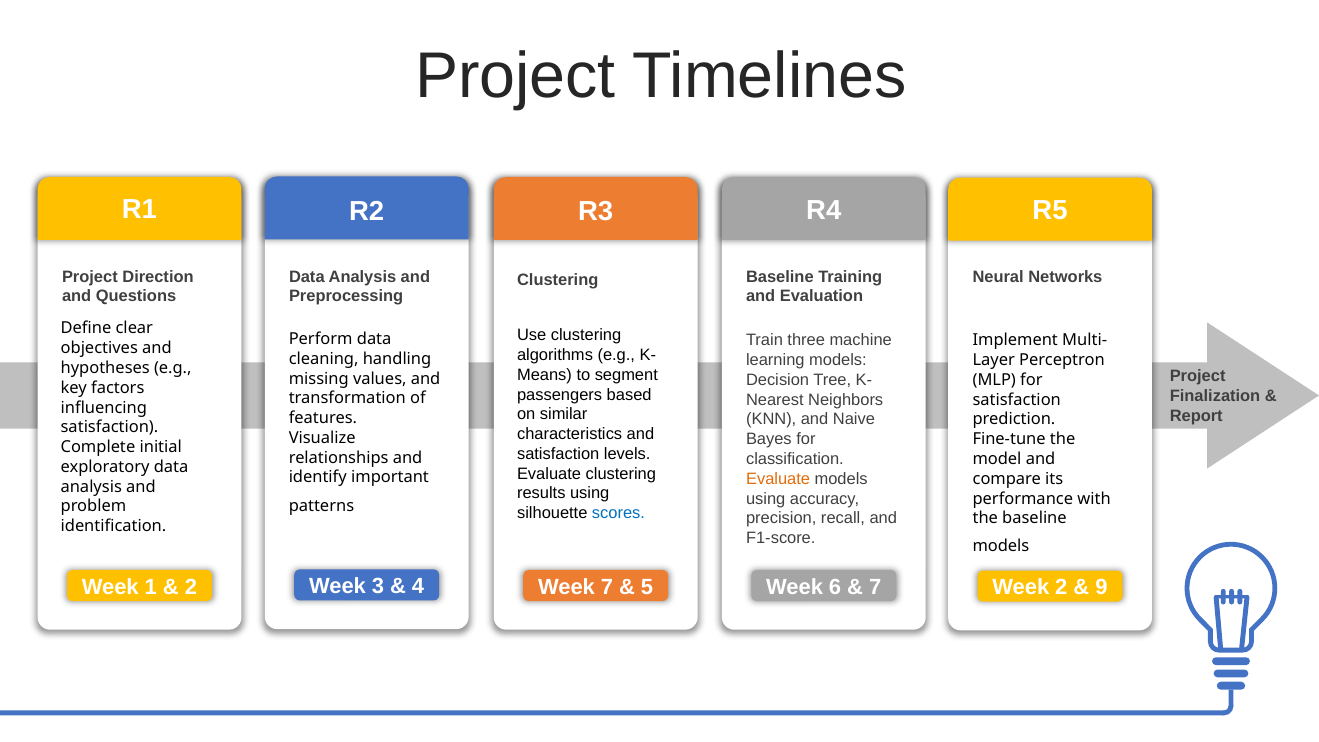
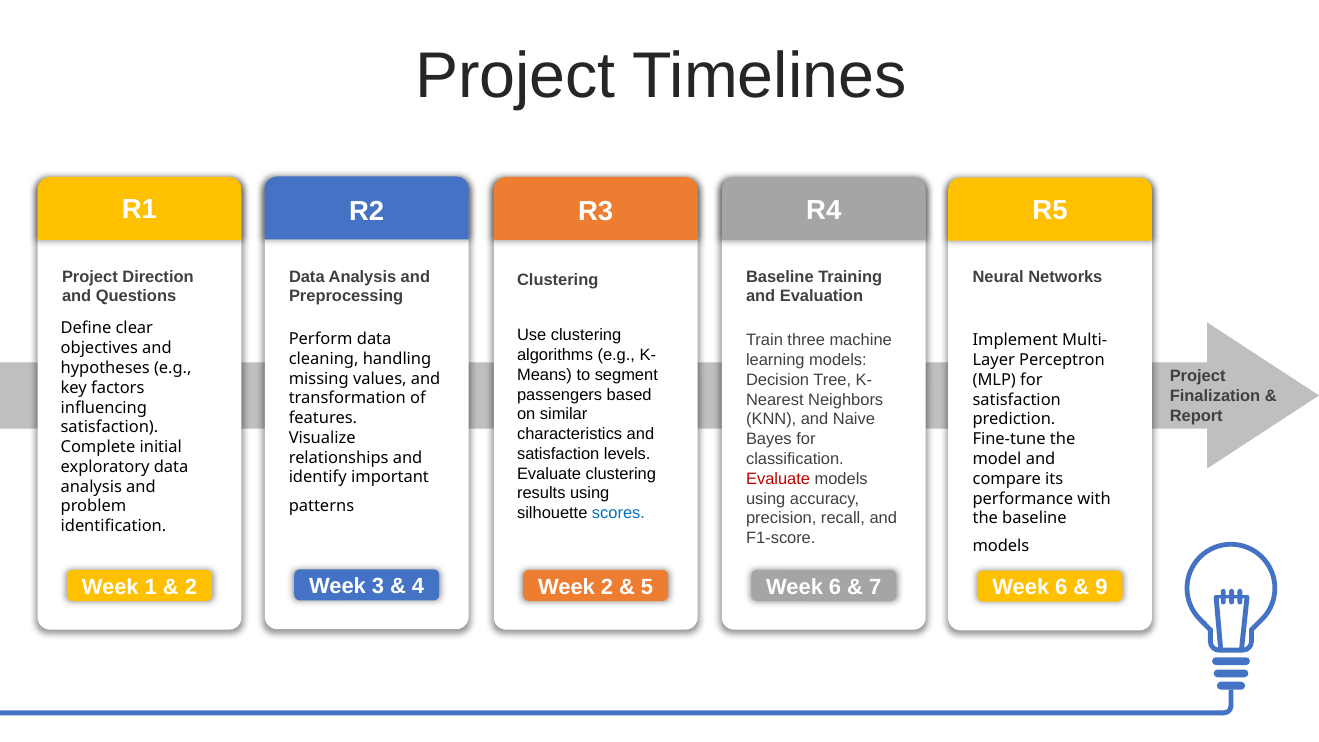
Evaluate at (778, 479) colour: orange -> red
Week 7: 7 -> 2
2 at (1061, 588): 2 -> 6
